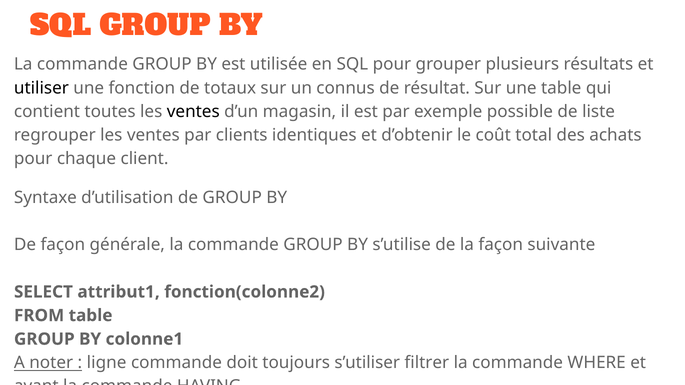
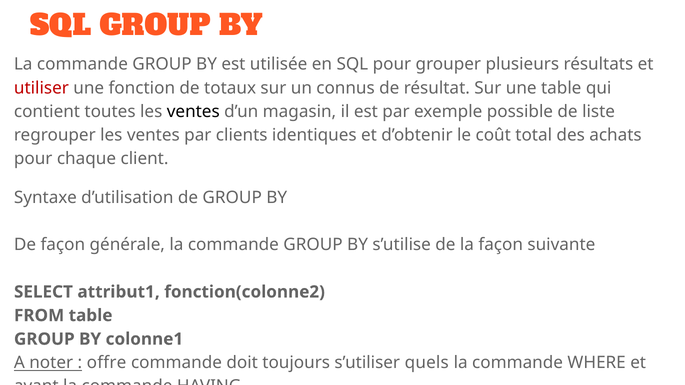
utiliser colour: black -> red
ligne: ligne -> offre
filtrer: filtrer -> quels
